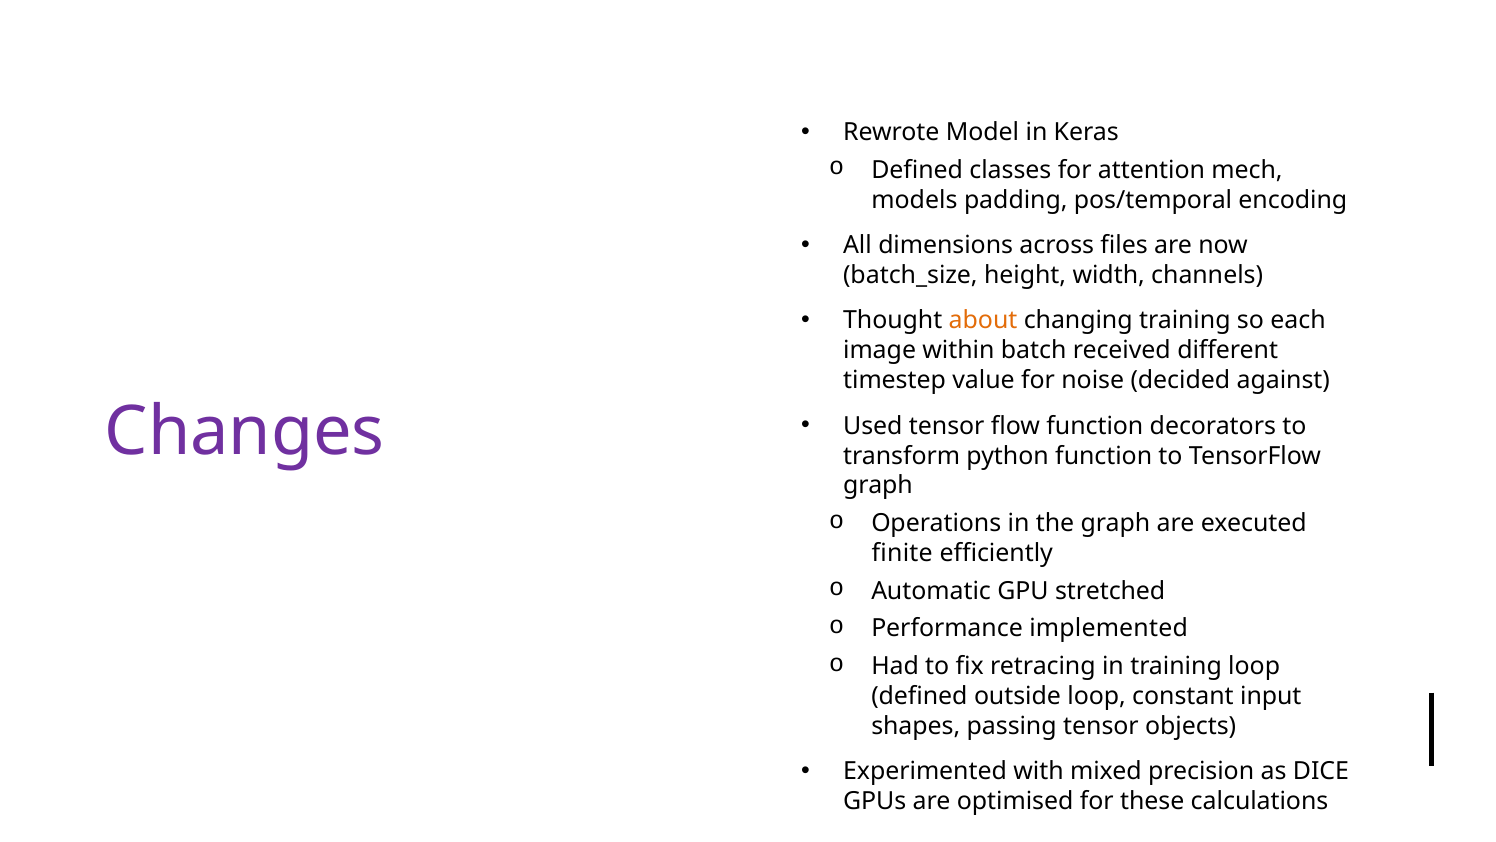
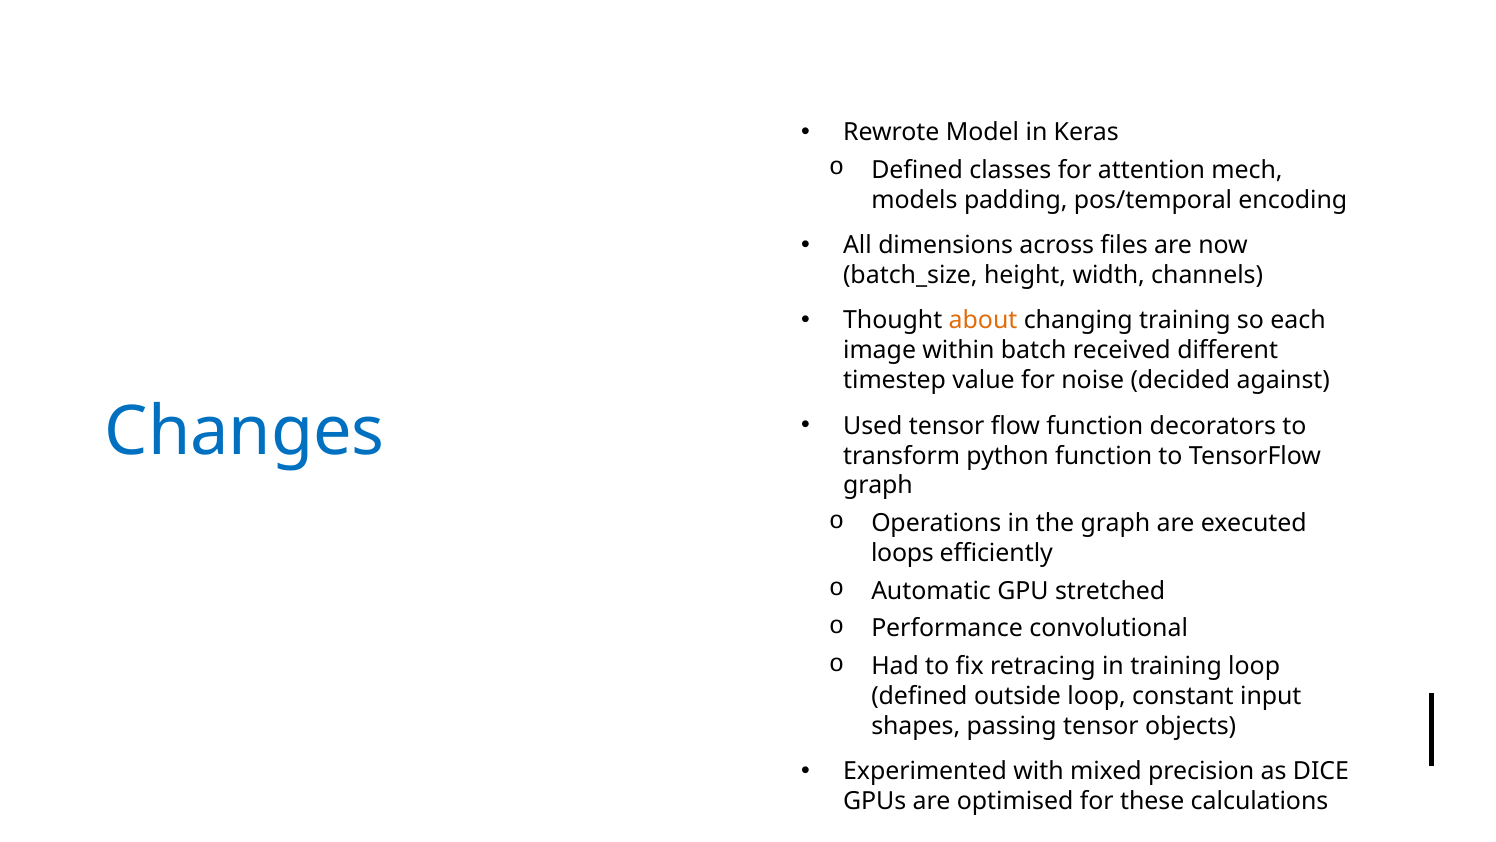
Changes colour: purple -> blue
finite: finite -> loops
implemented: implemented -> convolutional
